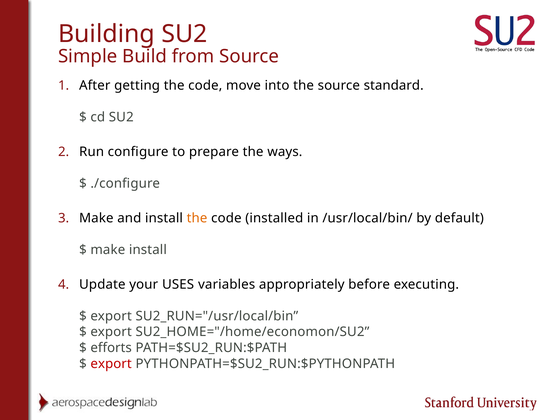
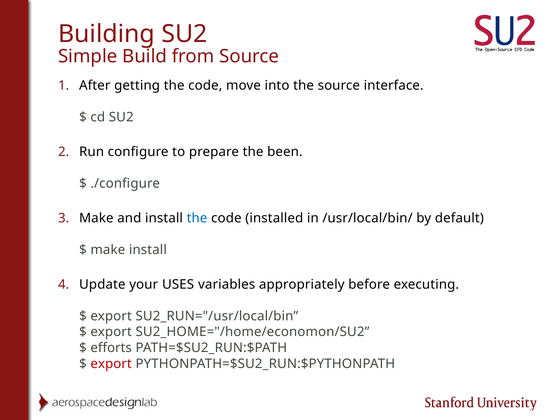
standard: standard -> interface
ways: ways -> been
the at (197, 218) colour: orange -> blue
